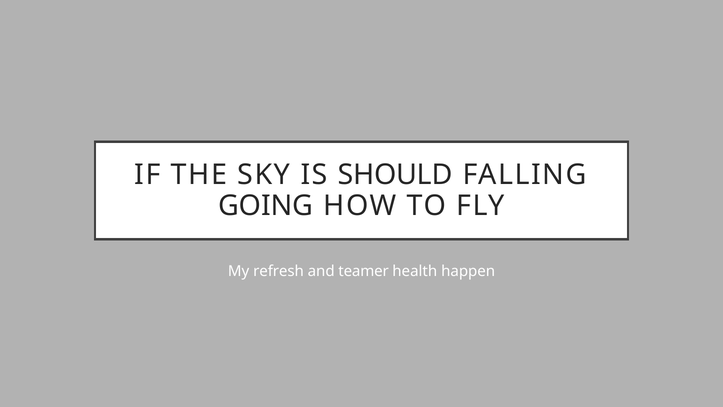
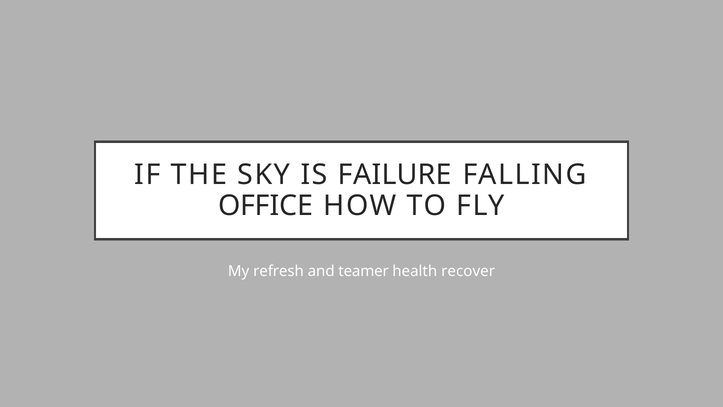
SHOULD: SHOULD -> FAILURE
GOING: GOING -> OFFICE
happen: happen -> recover
